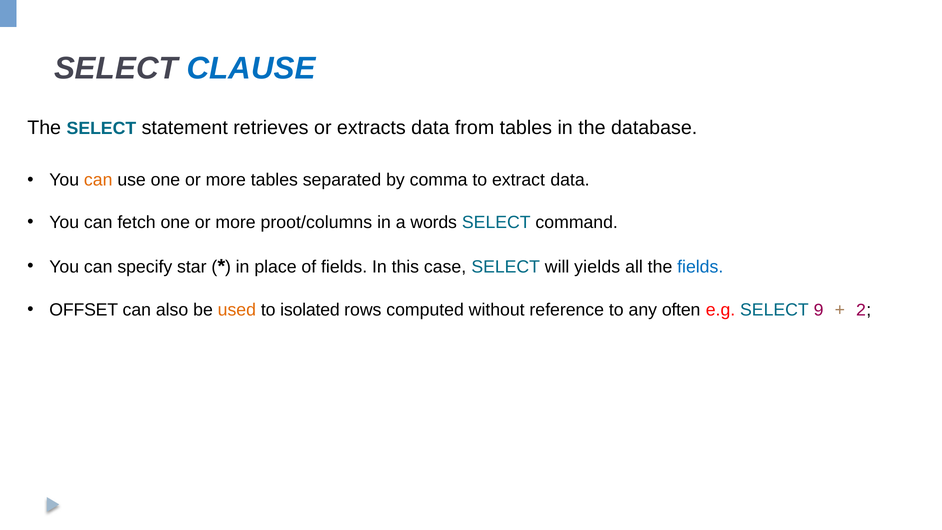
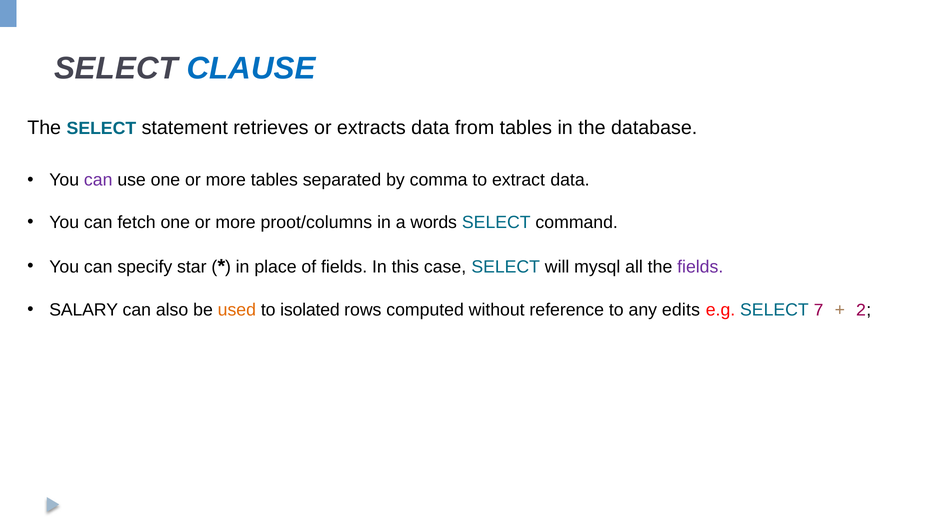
can at (98, 180) colour: orange -> purple
yields: yields -> mysql
fields at (700, 267) colour: blue -> purple
OFFSET: OFFSET -> SALARY
often: often -> edits
9: 9 -> 7
